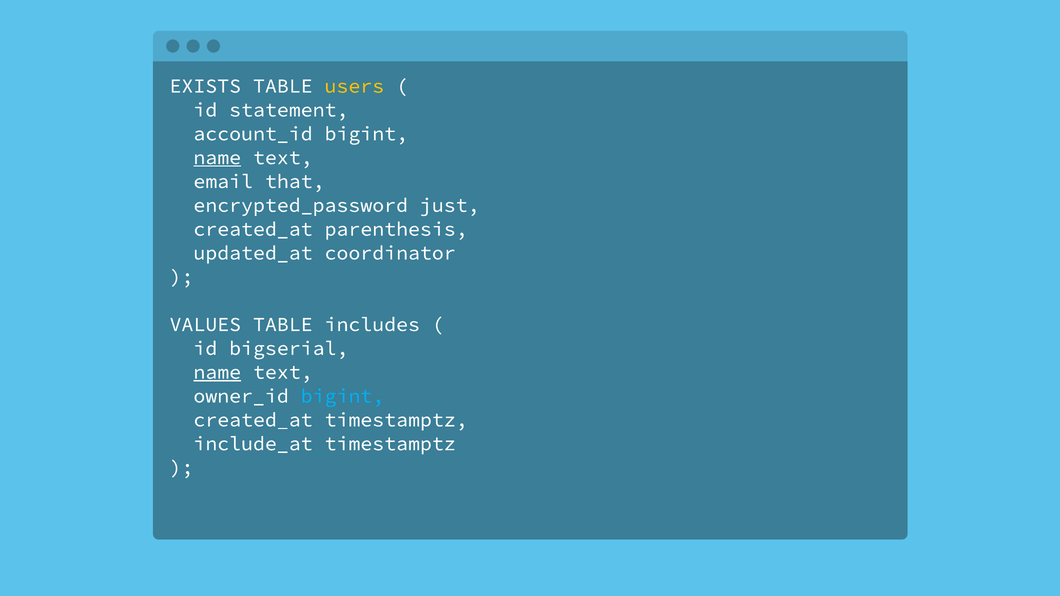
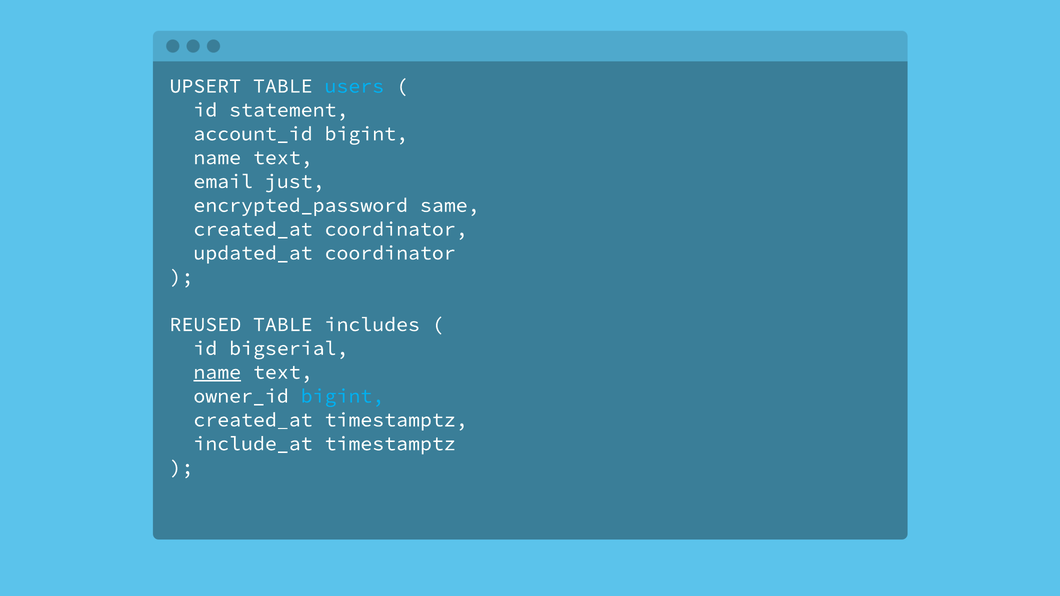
EXISTS: EXISTS -> UPSERT
users colour: yellow -> light blue
name at (217, 158) underline: present -> none
that: that -> just
just: just -> same
created_at parenthesis: parenthesis -> coordinator
VALUES: VALUES -> REUSED
